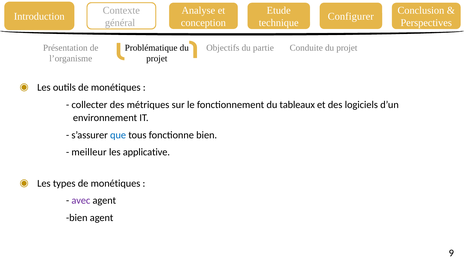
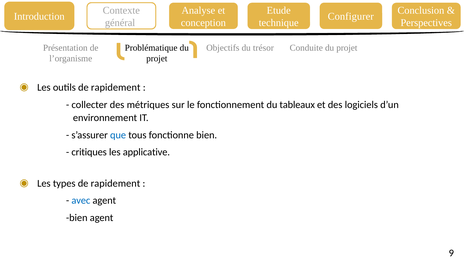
partie: partie -> trésor
outils de monétiques: monétiques -> rapidement
meilleur: meilleur -> critiques
types de monétiques: monétiques -> rapidement
avec colour: purple -> blue
